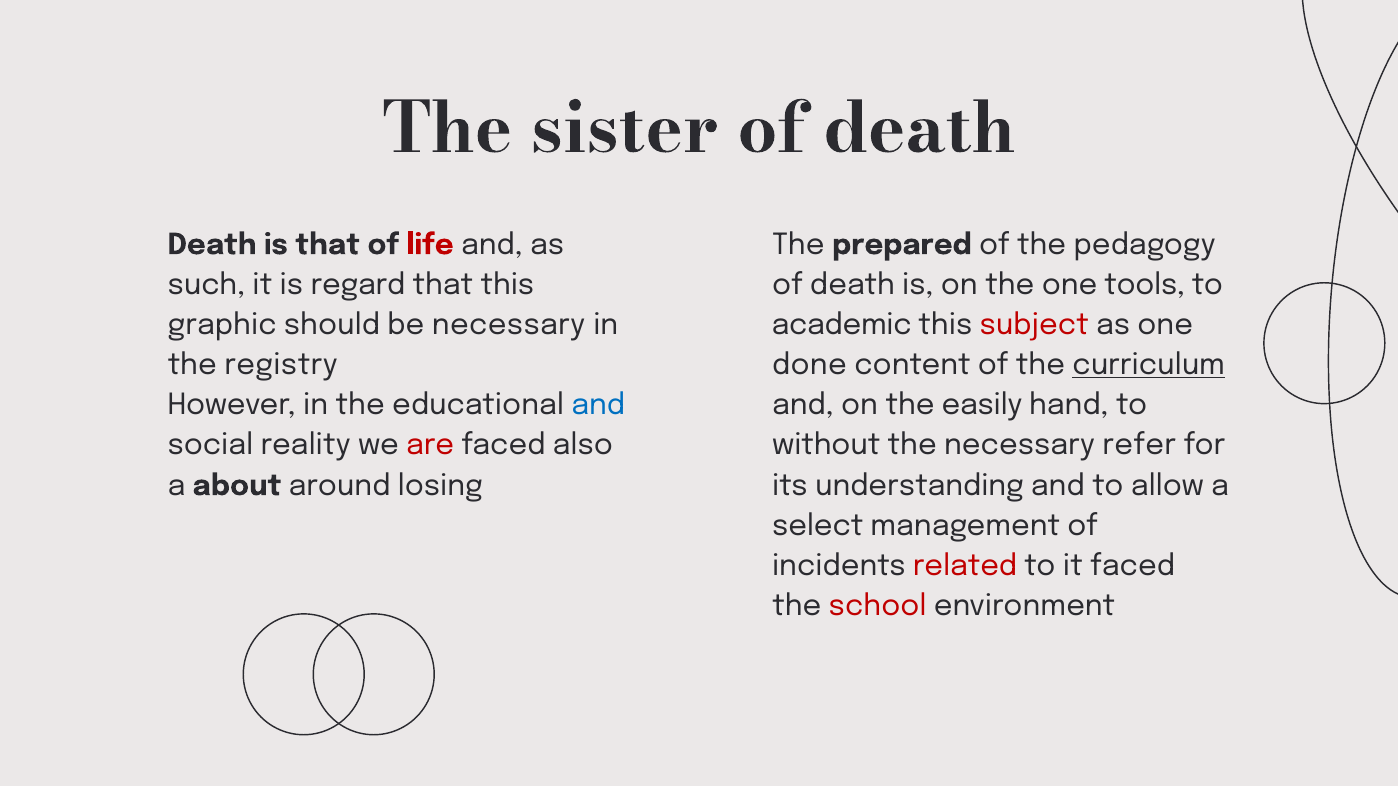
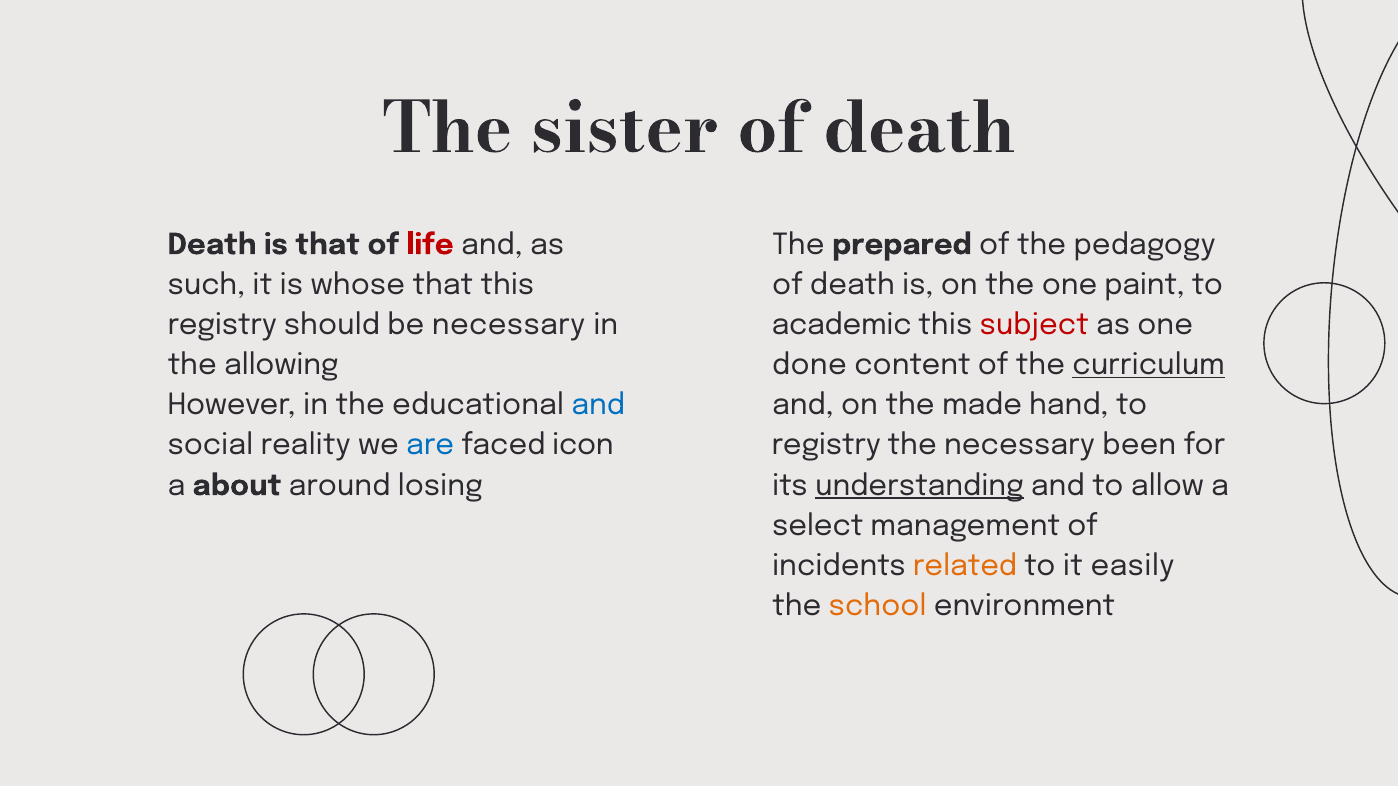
regard: regard -> whose
tools: tools -> paint
graphic at (222, 325): graphic -> registry
registry: registry -> allowing
easily: easily -> made
are colour: red -> blue
also: also -> icon
without at (826, 446): without -> registry
refer: refer -> been
understanding underline: none -> present
related colour: red -> orange
it faced: faced -> easily
school colour: red -> orange
